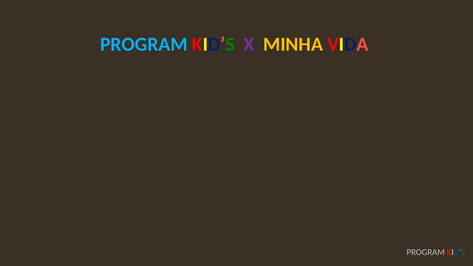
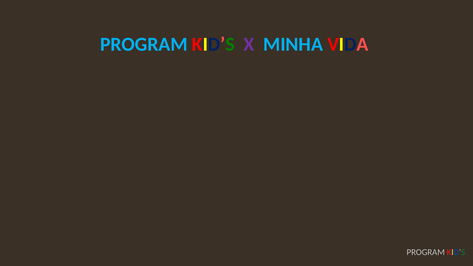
MINHA colour: yellow -> light blue
